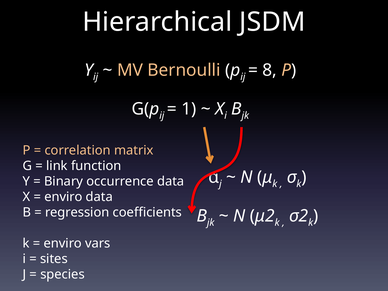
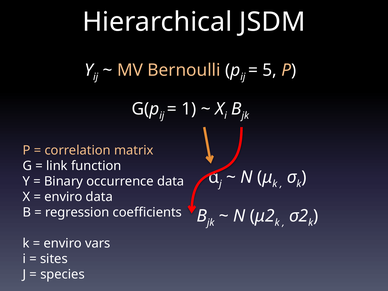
8: 8 -> 5
